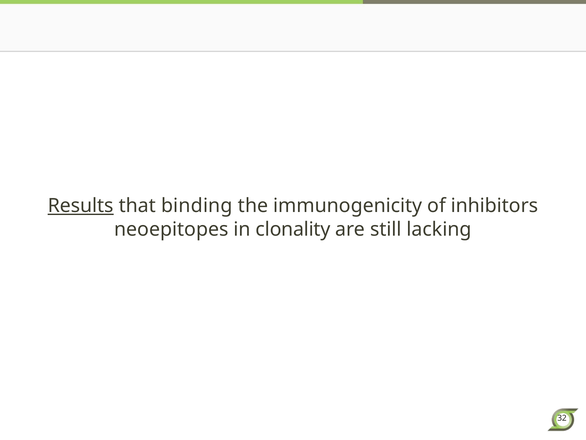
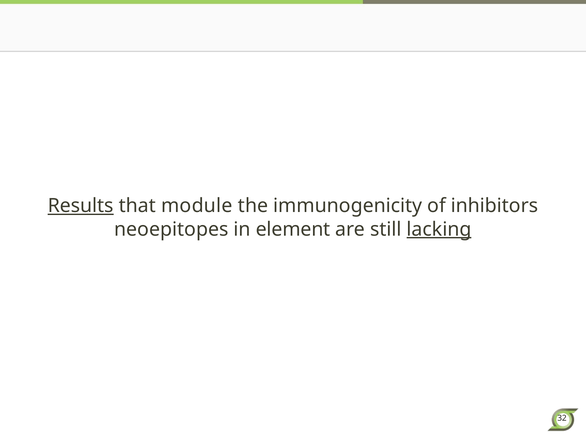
binding: binding -> module
clonality: clonality -> element
lacking underline: none -> present
